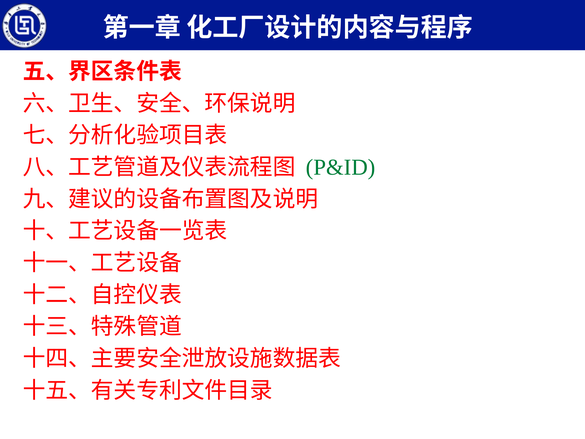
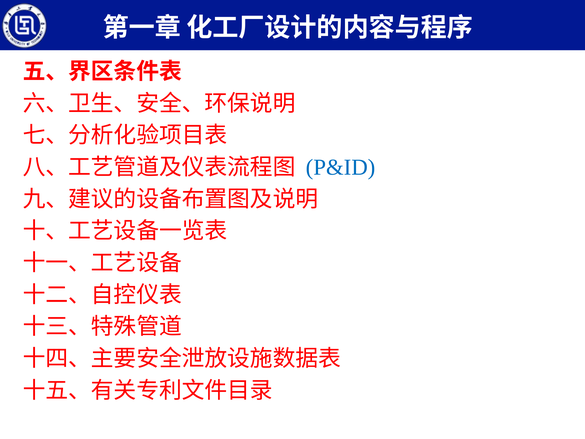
P&ID colour: green -> blue
